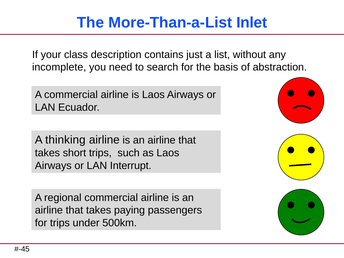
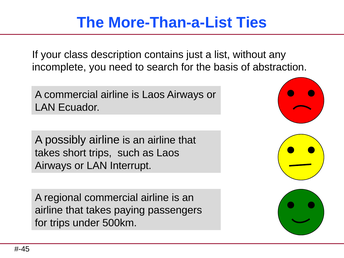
Inlet: Inlet -> Ties
thinking: thinking -> possibly
